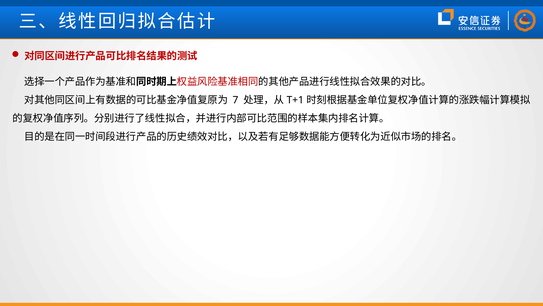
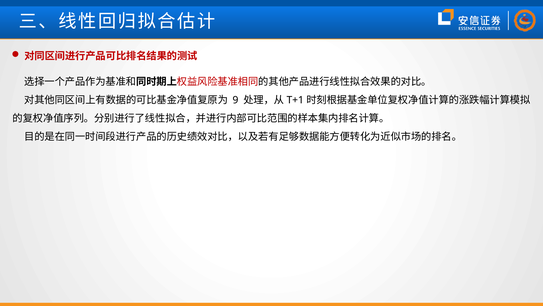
7: 7 -> 9
